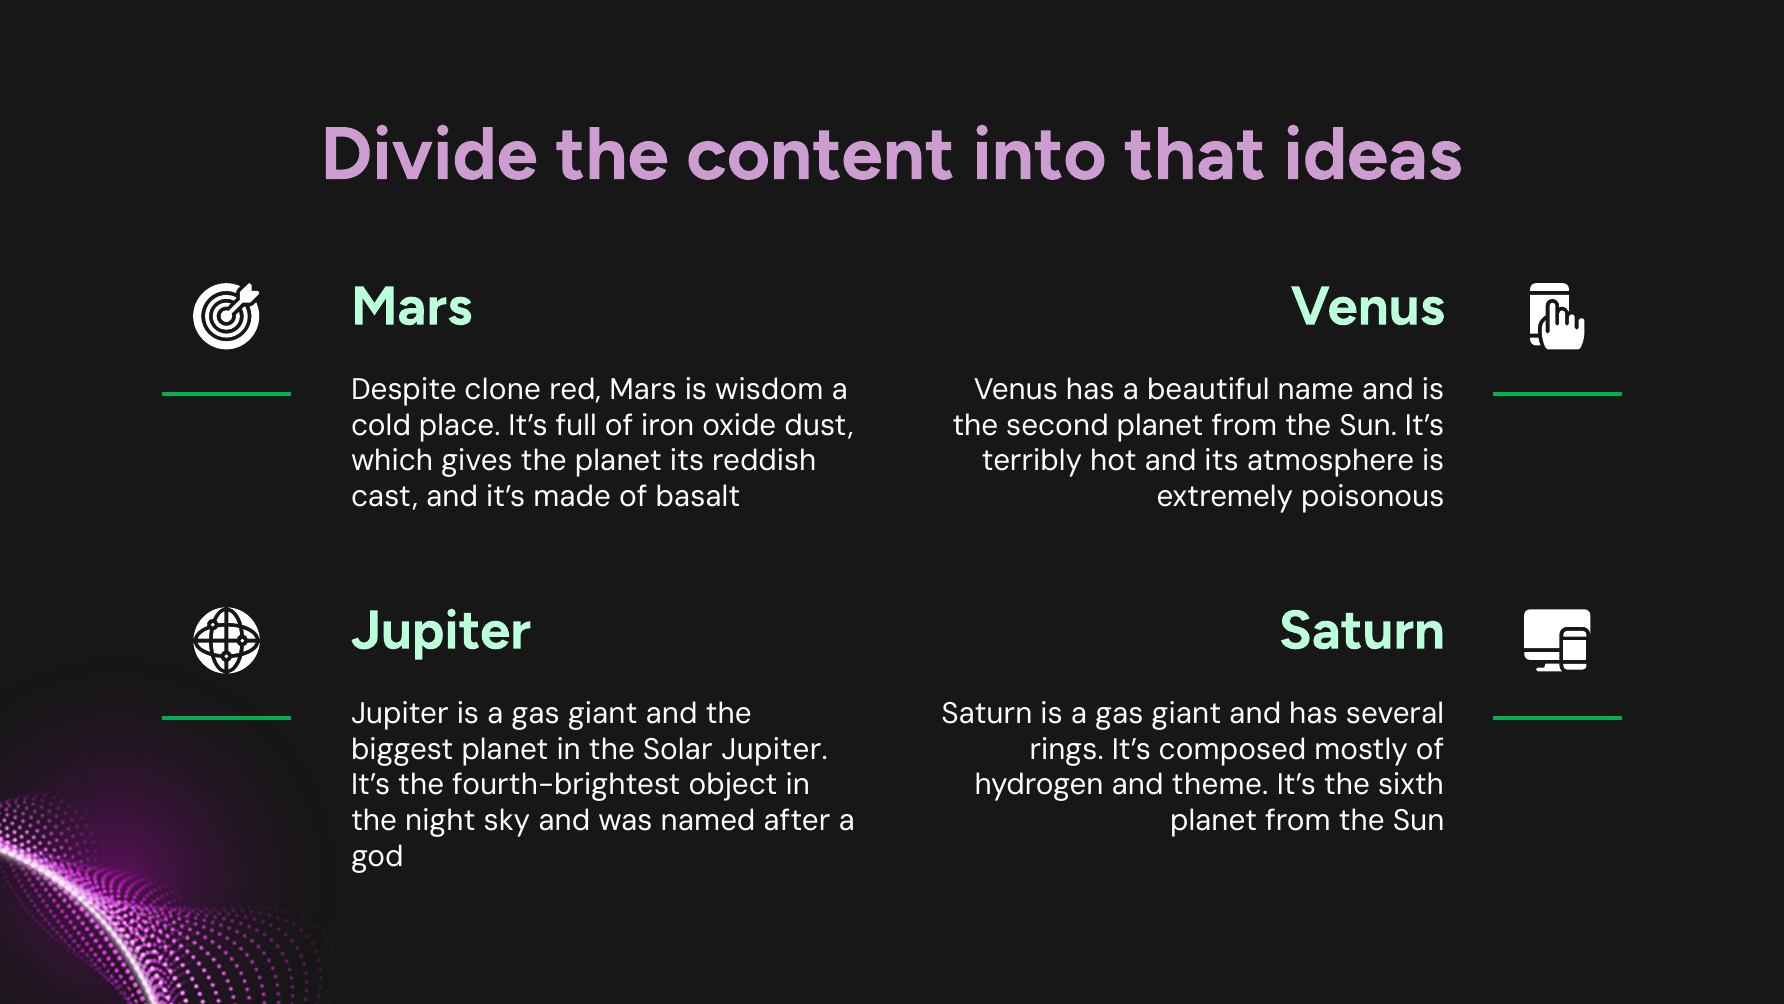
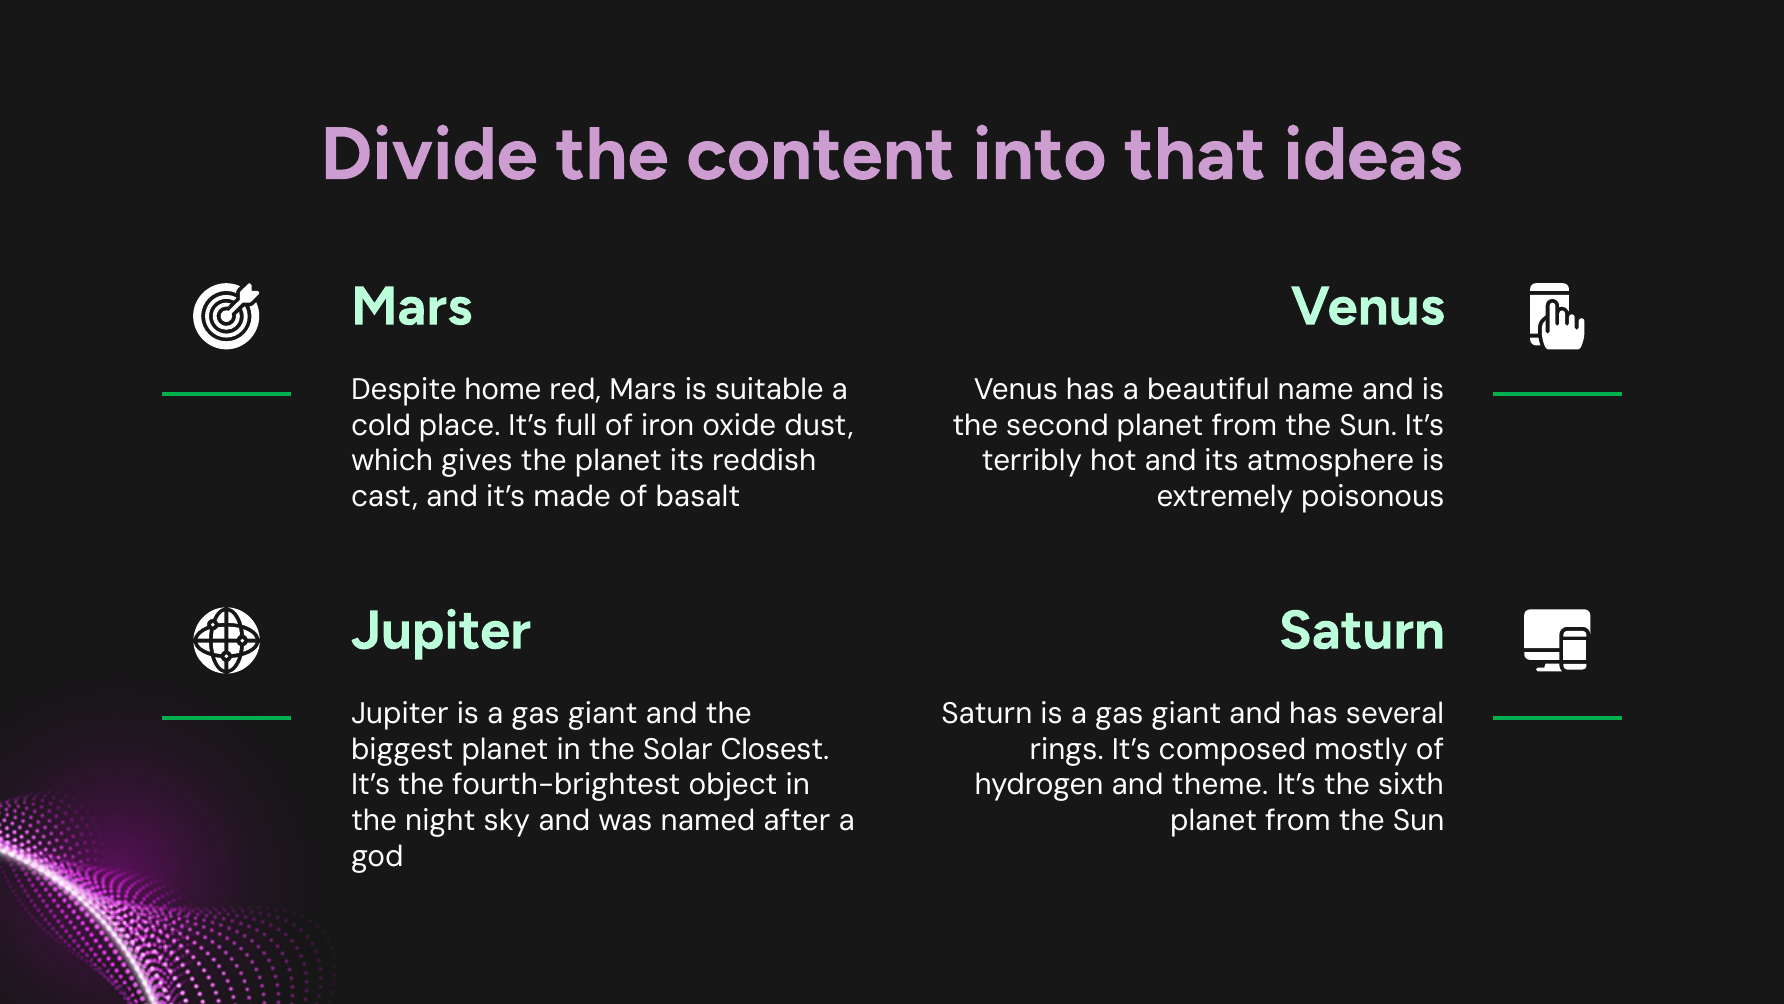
clone: clone -> home
wisdom: wisdom -> suitable
Solar Jupiter: Jupiter -> Closest
